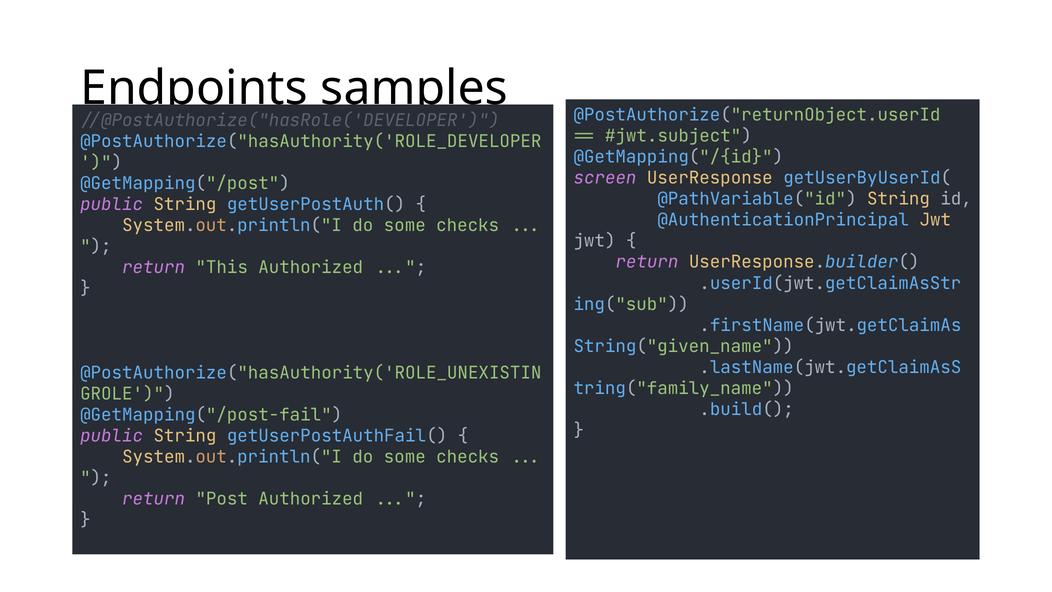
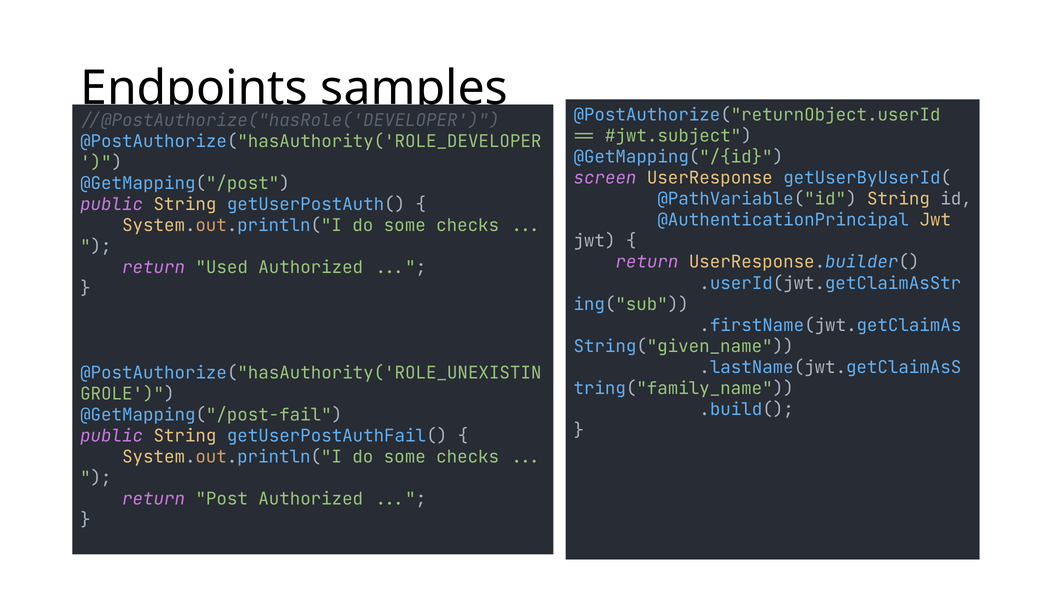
This: This -> Used
